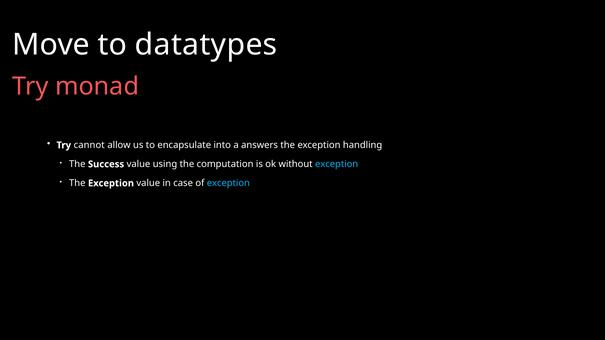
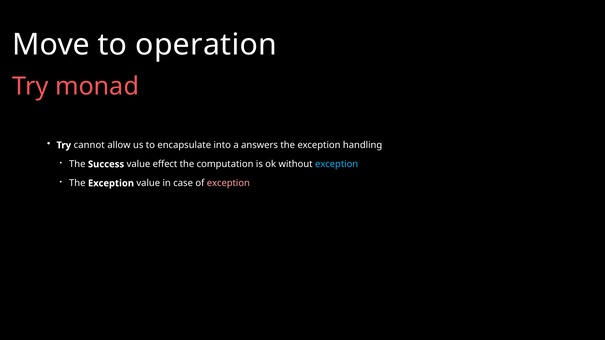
datatypes: datatypes -> operation
using: using -> effect
exception at (228, 183) colour: light blue -> pink
